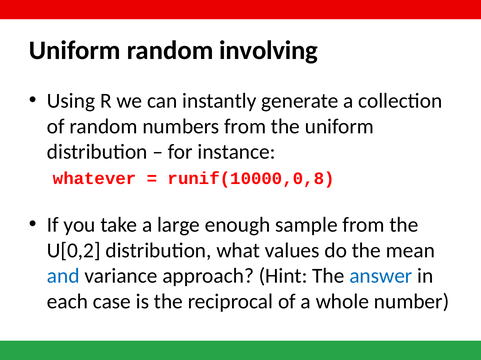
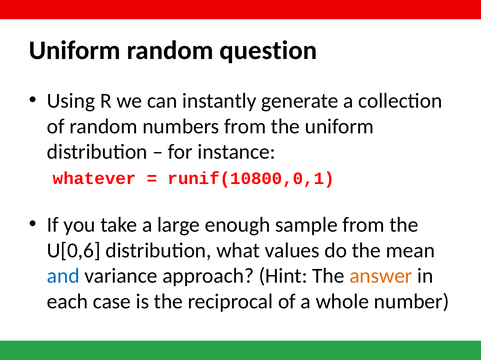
involving: involving -> question
runif(10000,0,8: runif(10000,0,8 -> runif(10800,0,1
U[0,2: U[0,2 -> U[0,6
answer colour: blue -> orange
